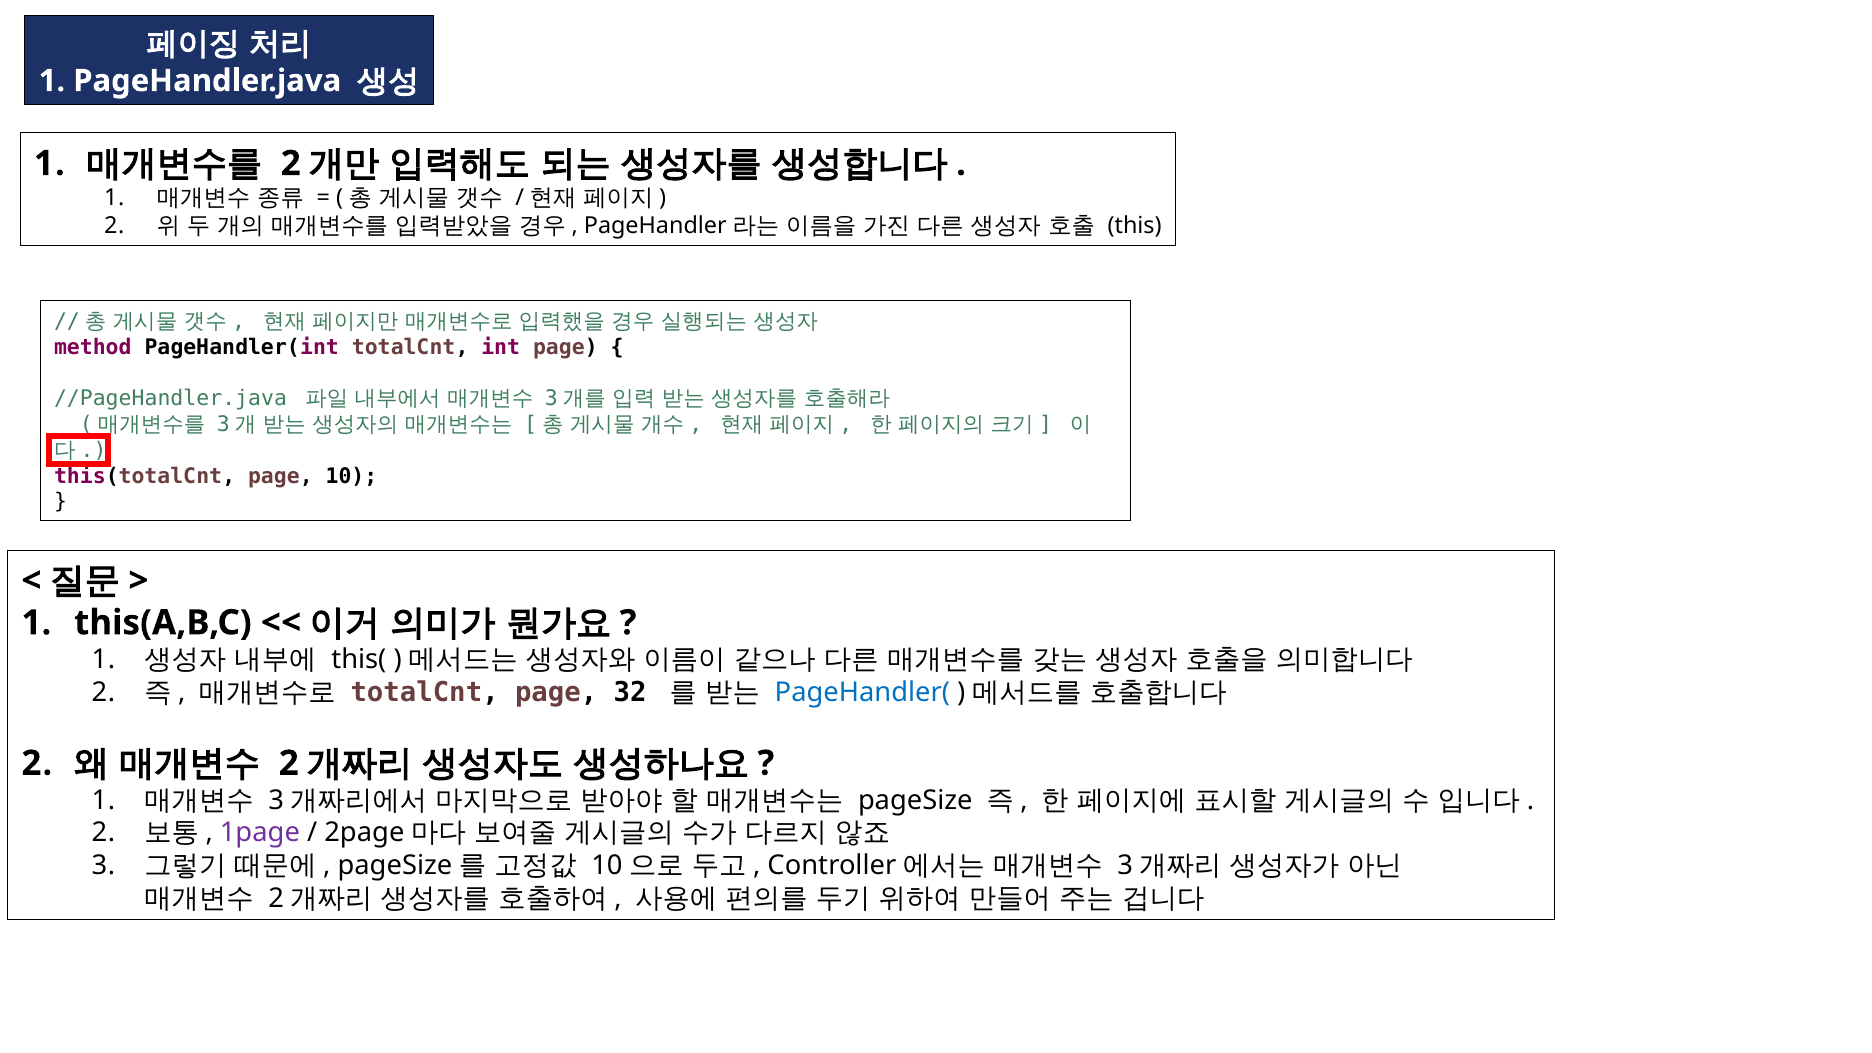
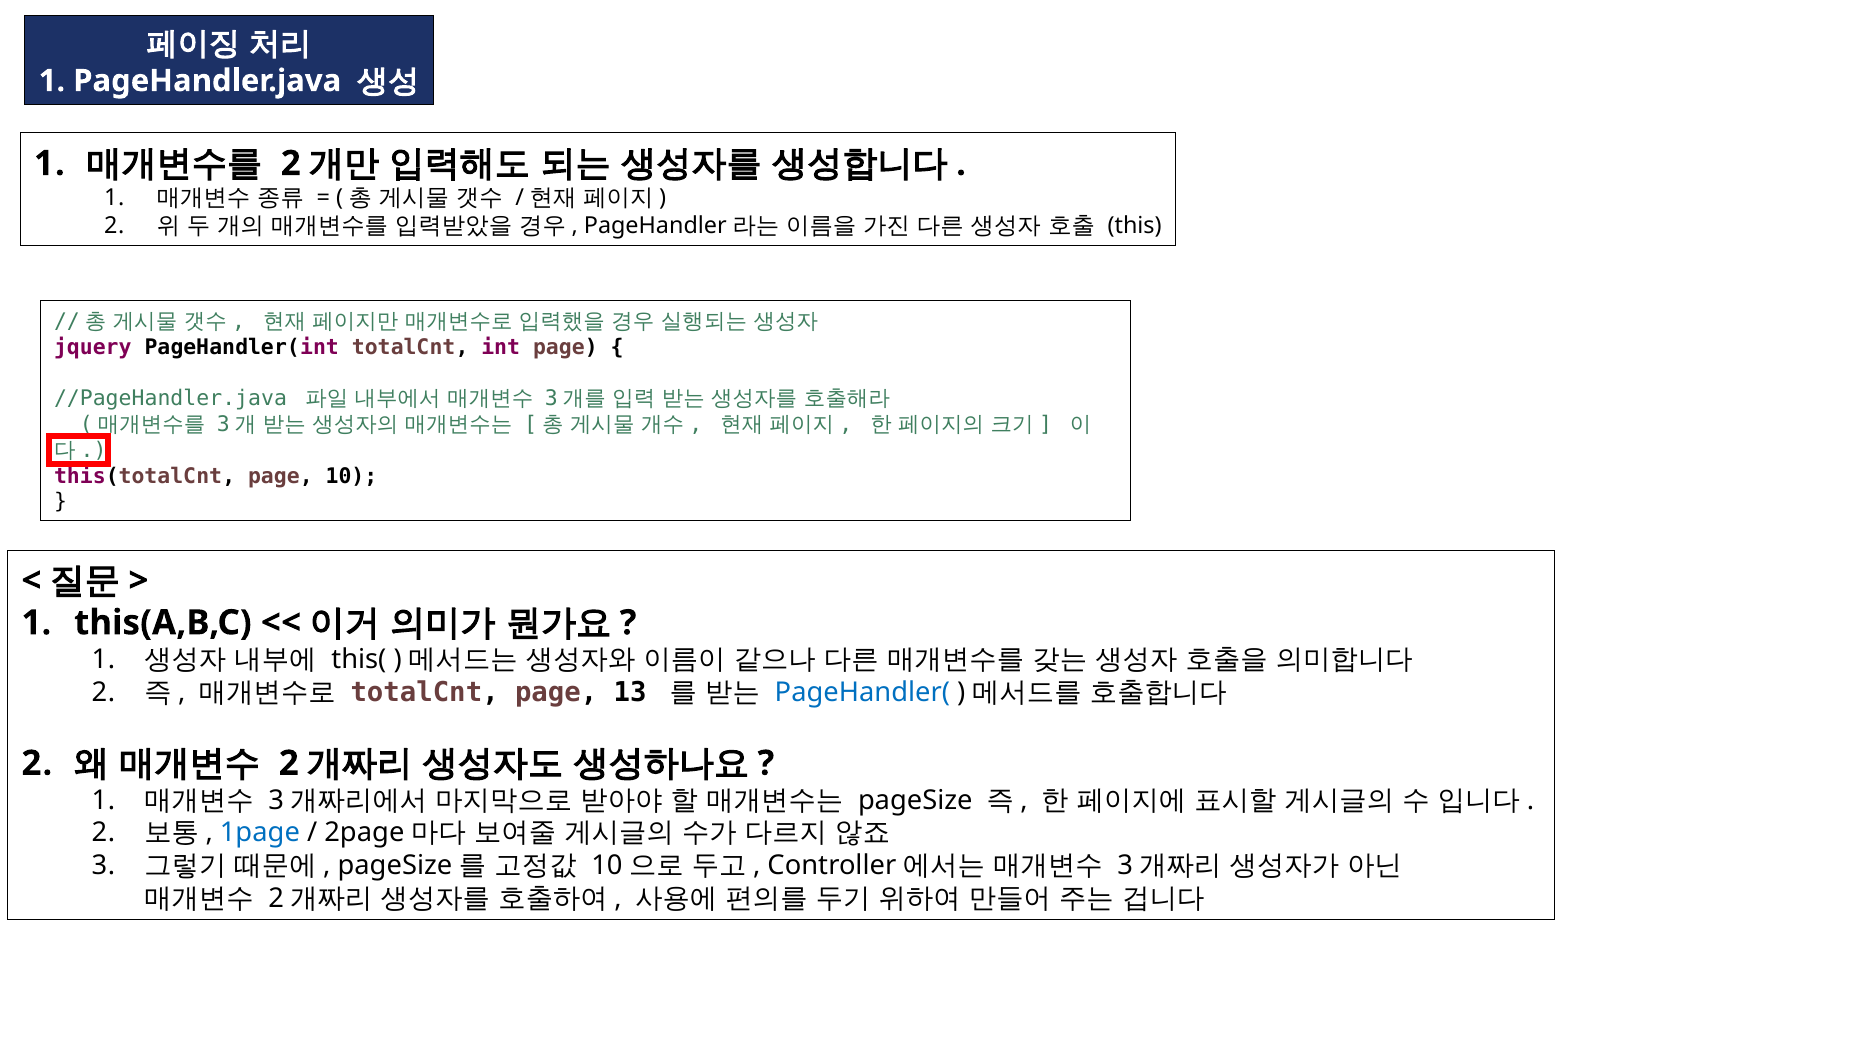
method: method -> jquery
32: 32 -> 13
1page colour: purple -> blue
